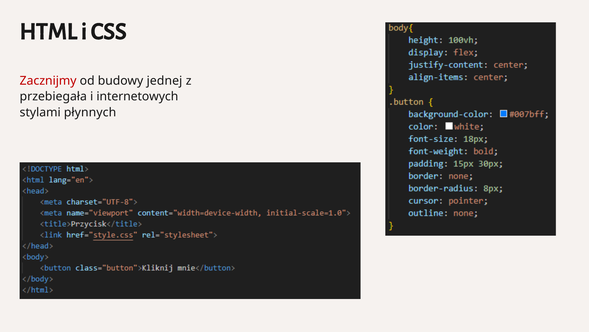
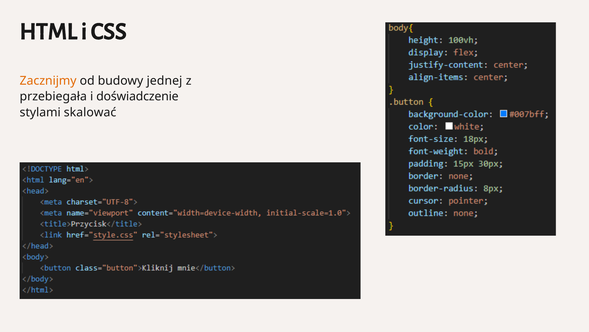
Zacznijmy colour: red -> orange
internetowych: internetowych -> doświadczenie
płynnych: płynnych -> skalować
